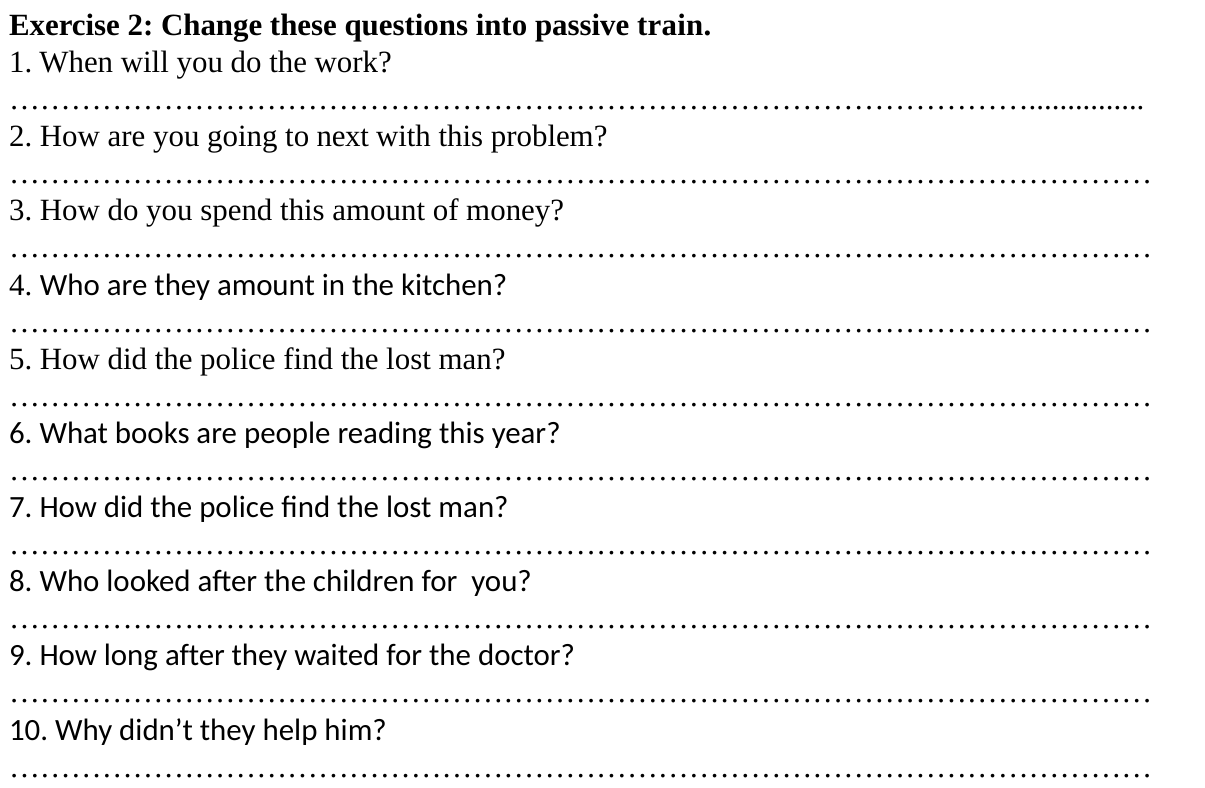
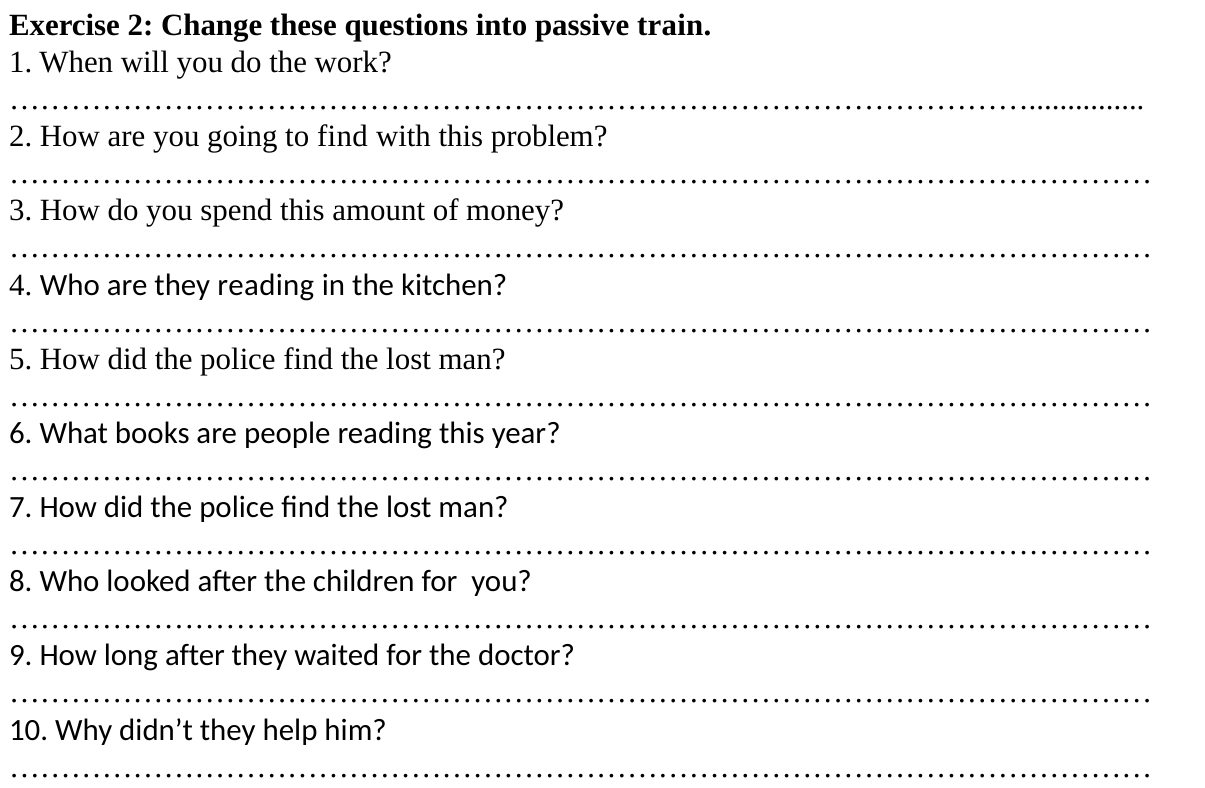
to next: next -> find
they amount: amount -> reading
